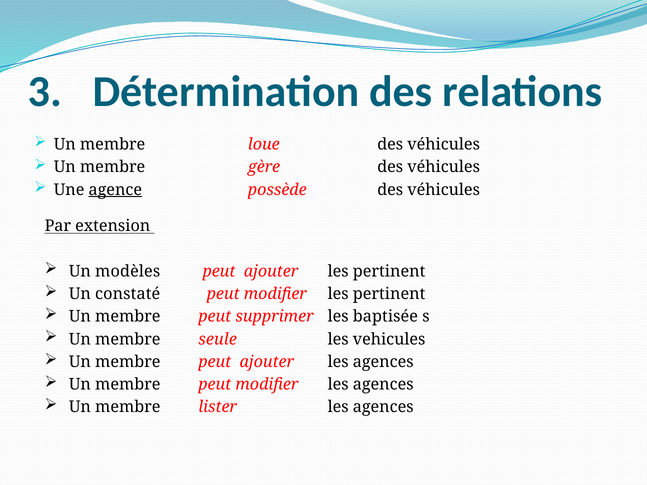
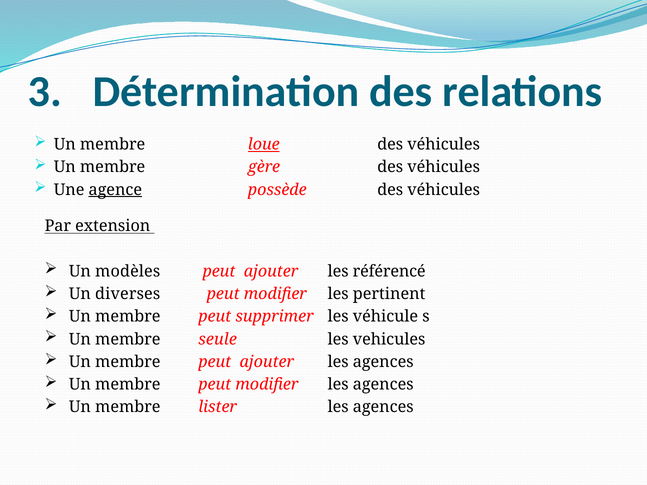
loue underline: none -> present
ajouter les pertinent: pertinent -> référencé
constaté: constaté -> diverses
baptisée: baptisée -> véhicule
